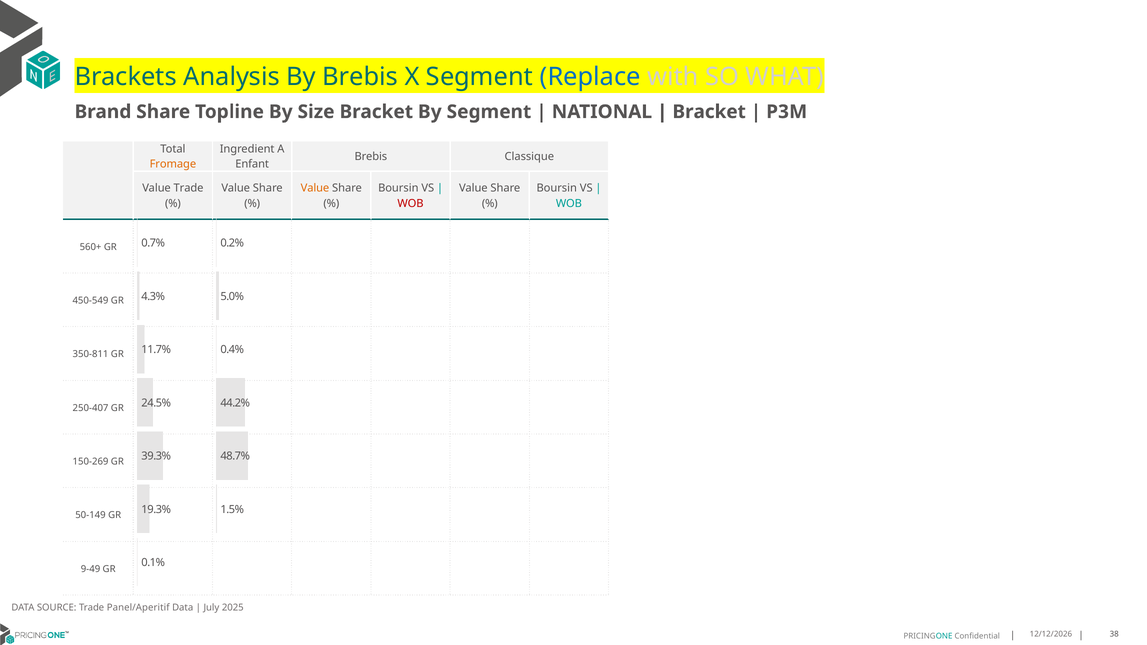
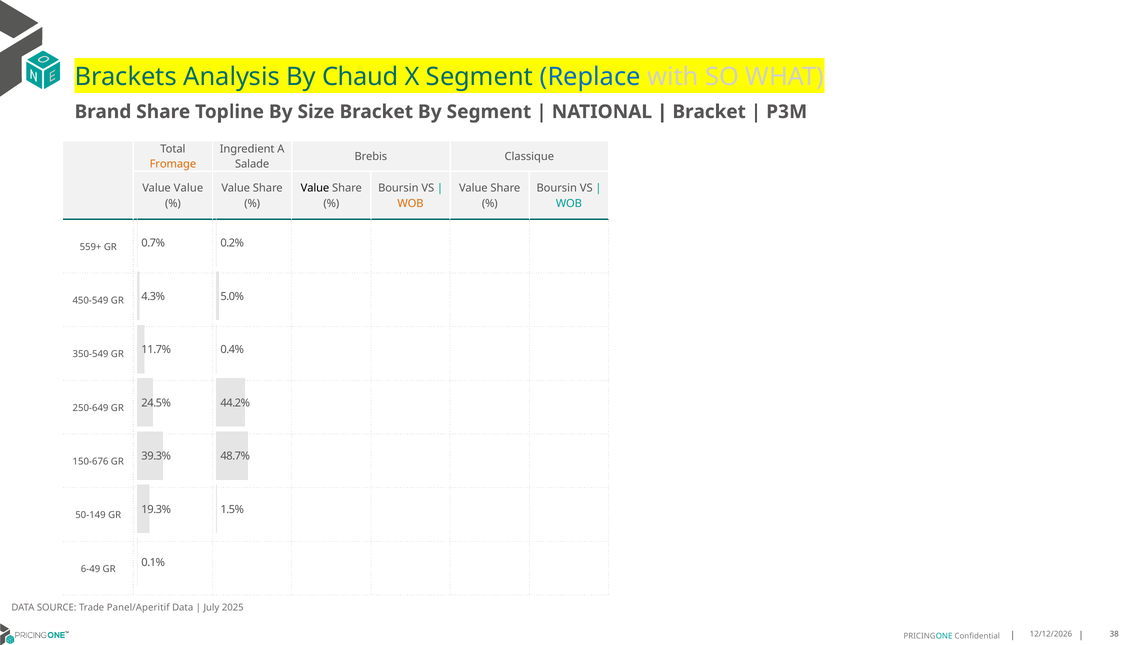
By Brebis: Brebis -> Chaud
Enfant: Enfant -> Salade
Value Trade: Trade -> Value
Value at (315, 188) colour: orange -> black
WOB at (411, 203) colour: red -> orange
560+: 560+ -> 559+
350-811: 350-811 -> 350-549
250-407: 250-407 -> 250-649
150-269: 150-269 -> 150-676
9-49: 9-49 -> 6-49
